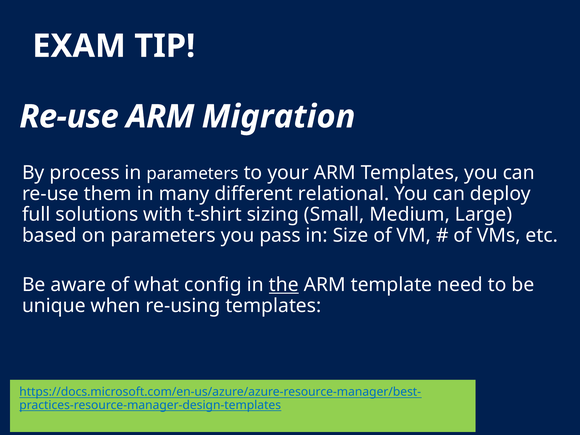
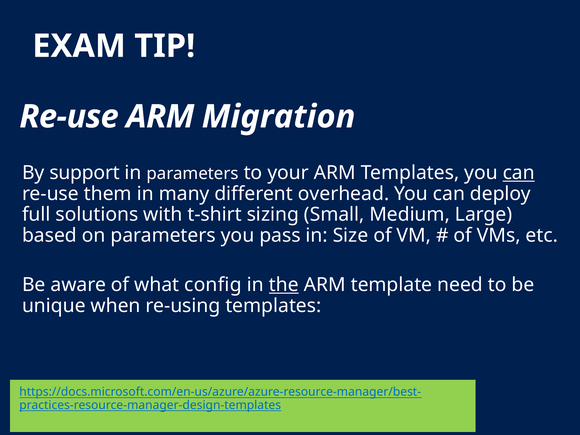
process: process -> support
can at (519, 173) underline: none -> present
relational: relational -> overhead
